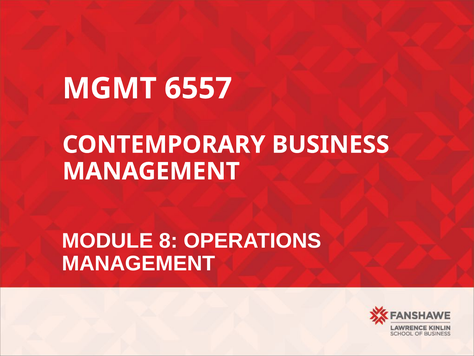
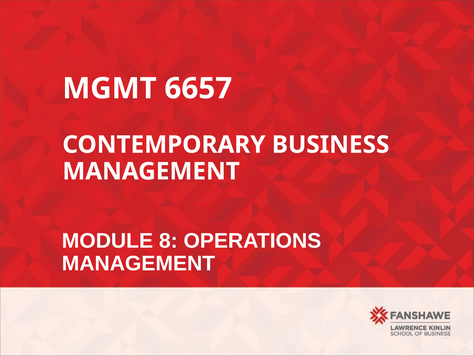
6557: 6557 -> 6657
